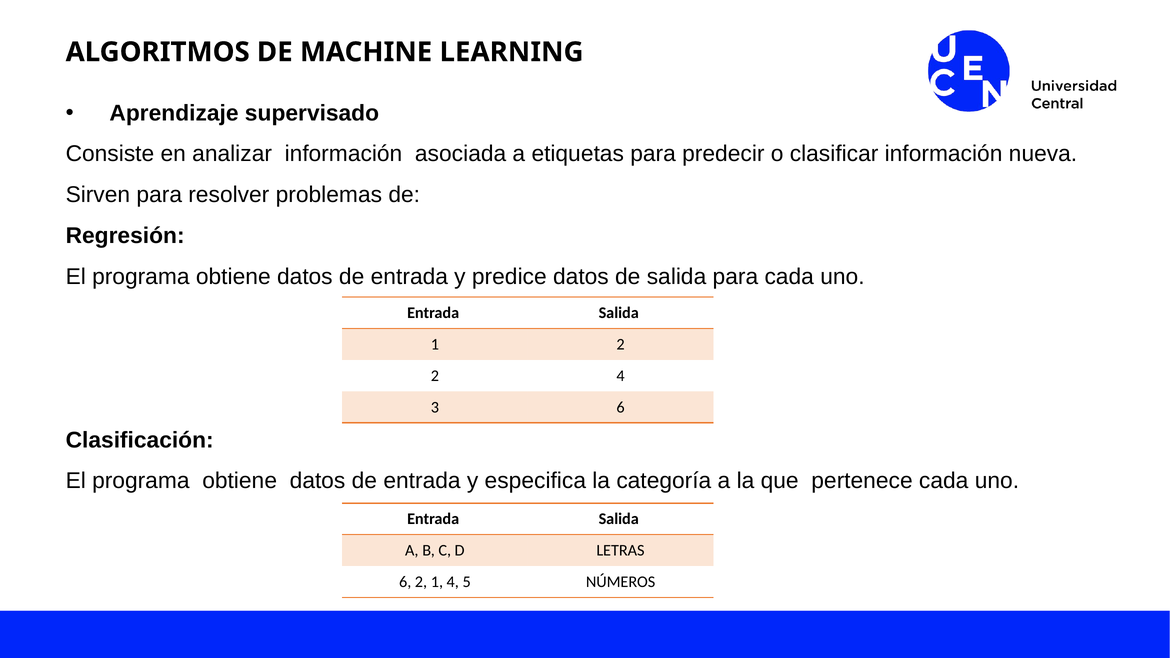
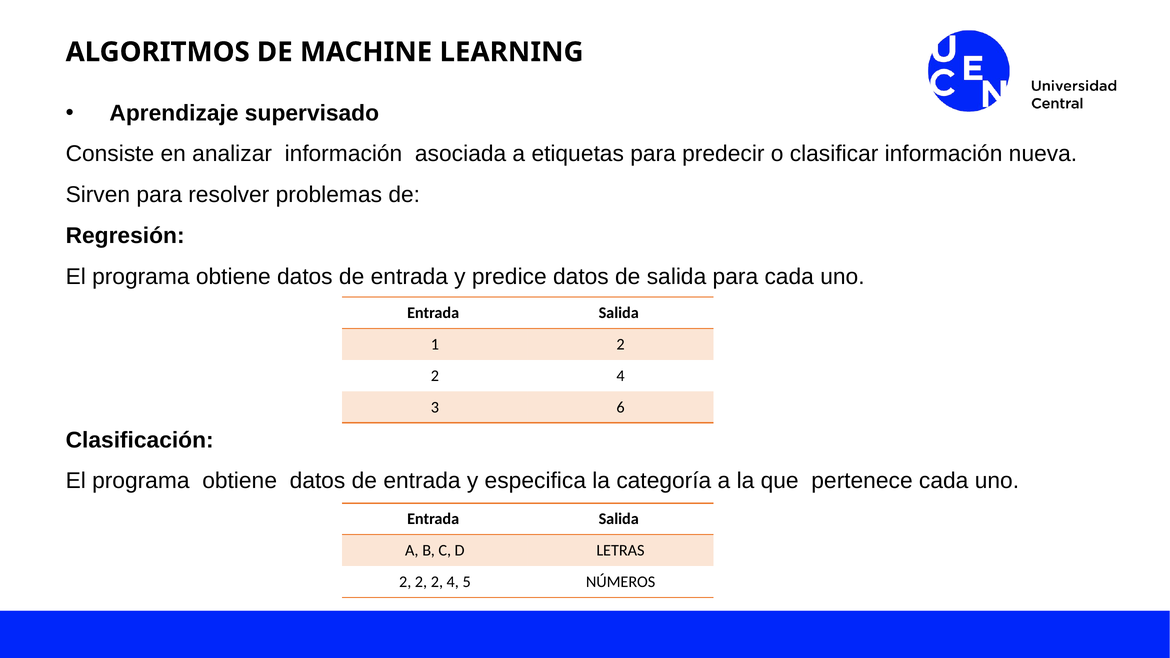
6 at (405, 582): 6 -> 2
1 at (437, 582): 1 -> 2
